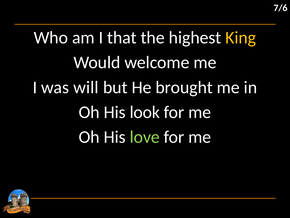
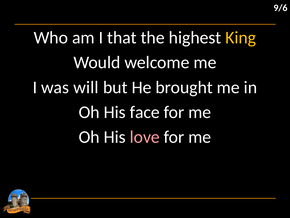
7/6: 7/6 -> 9/6
look: look -> face
love colour: light green -> pink
